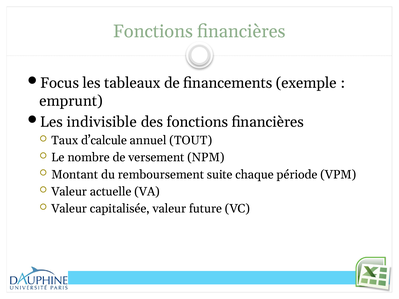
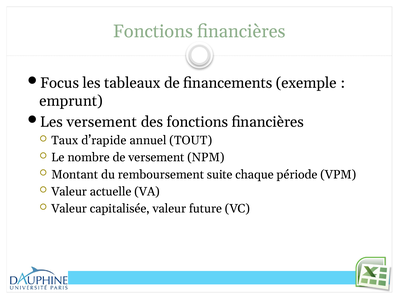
Les indivisible: indivisible -> versement
d’calcule: d’calcule -> d’rapide
